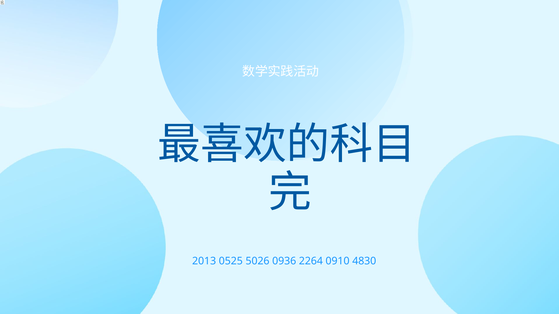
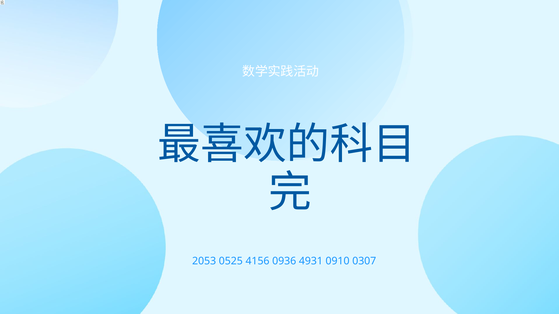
2013: 2013 -> 2053
5026: 5026 -> 4156
2264: 2264 -> 4931
4830: 4830 -> 0307
